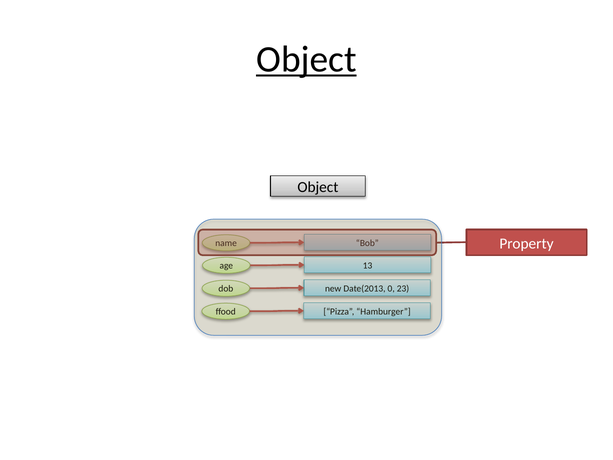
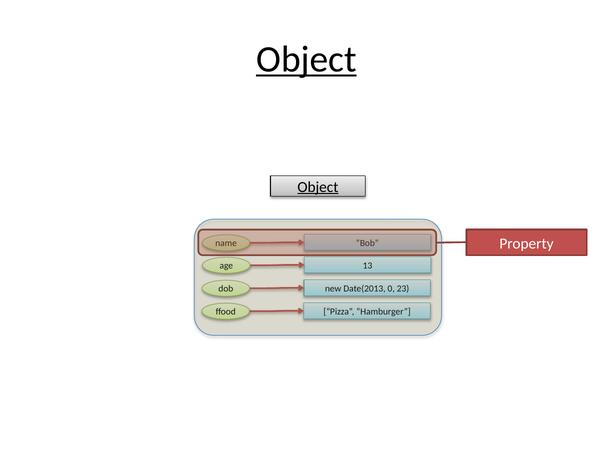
Object at (318, 187) underline: none -> present
